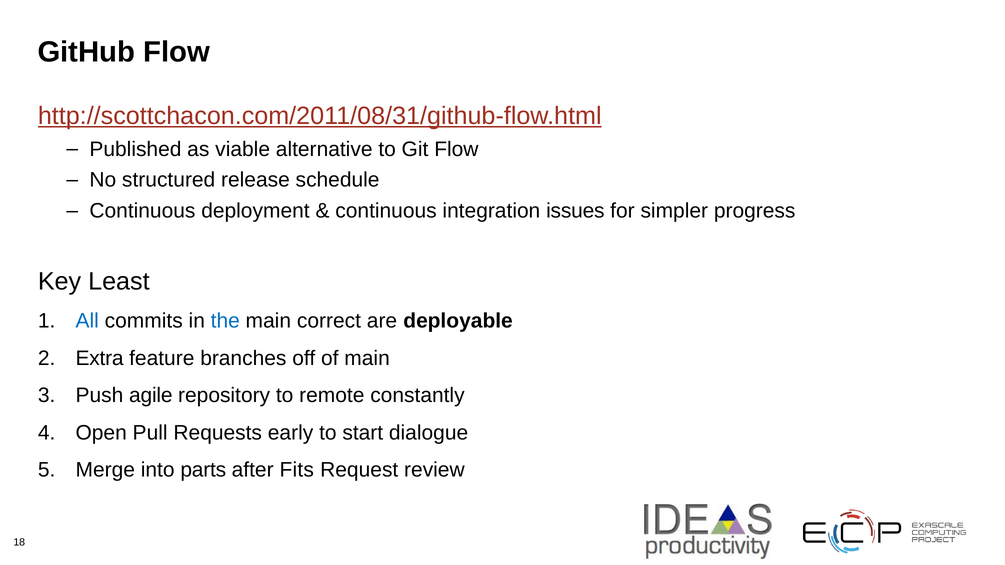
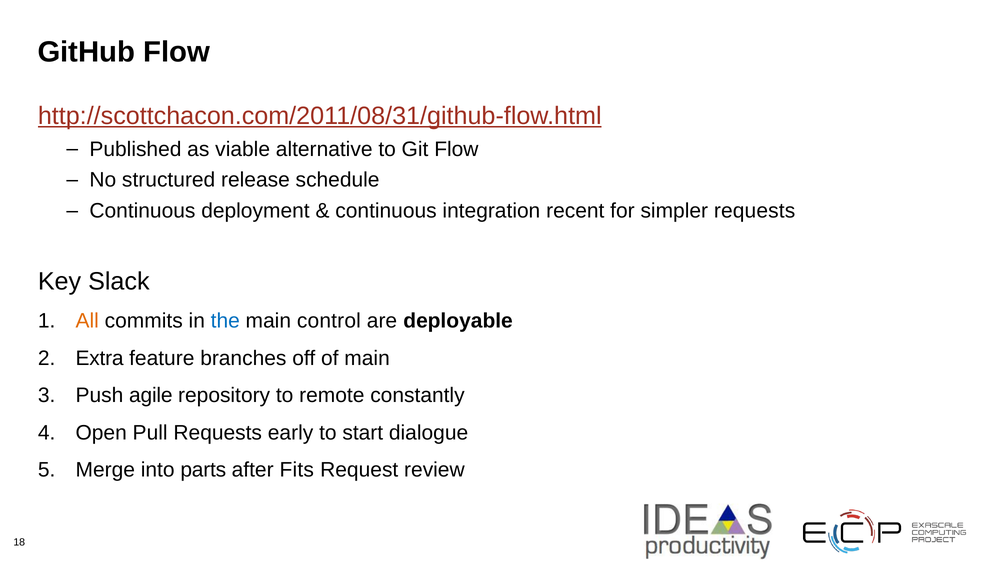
issues: issues -> recent
simpler progress: progress -> requests
Least: Least -> Slack
All colour: blue -> orange
correct: correct -> control
